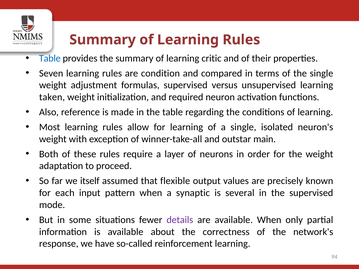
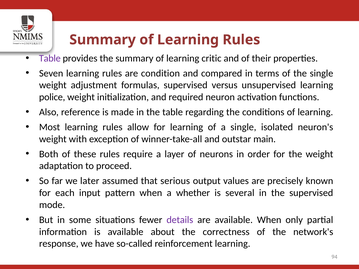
Table at (50, 58) colour: blue -> purple
taken: taken -> police
itself: itself -> later
flexible: flexible -> serious
synaptic: synaptic -> whether
